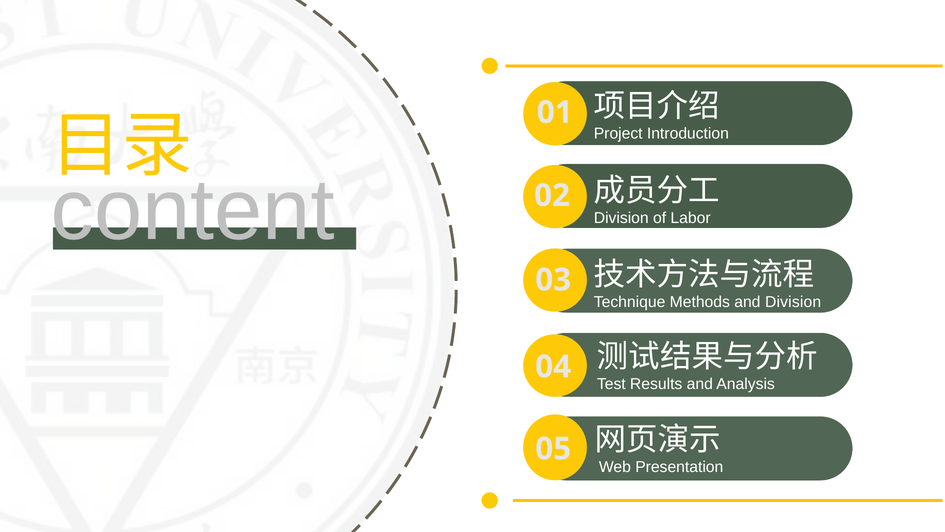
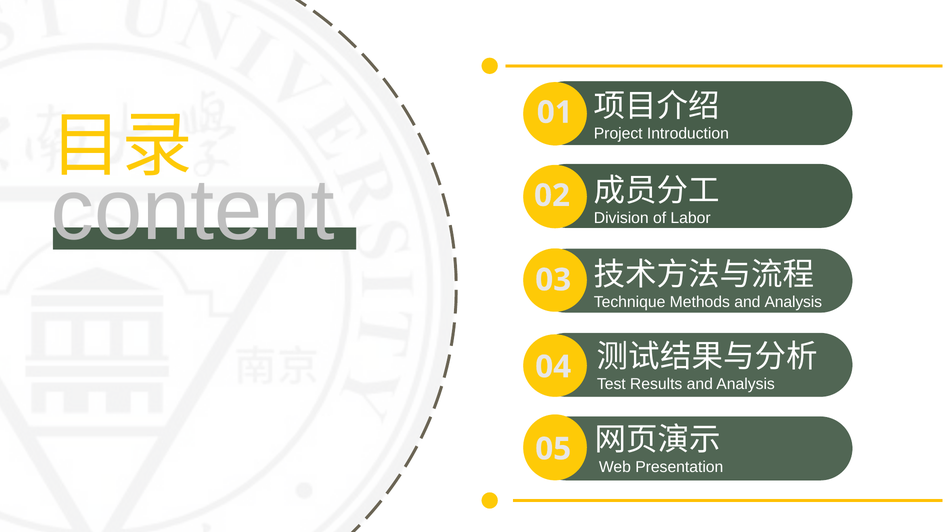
Methods and Division: Division -> Analysis
